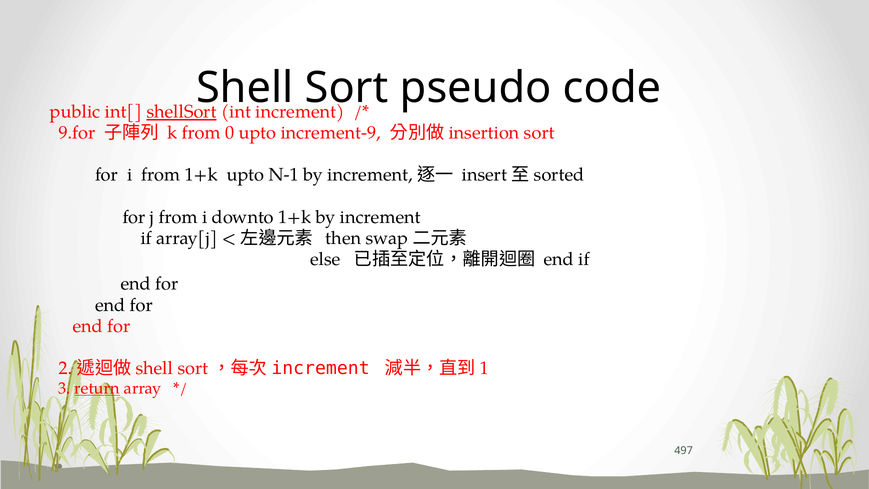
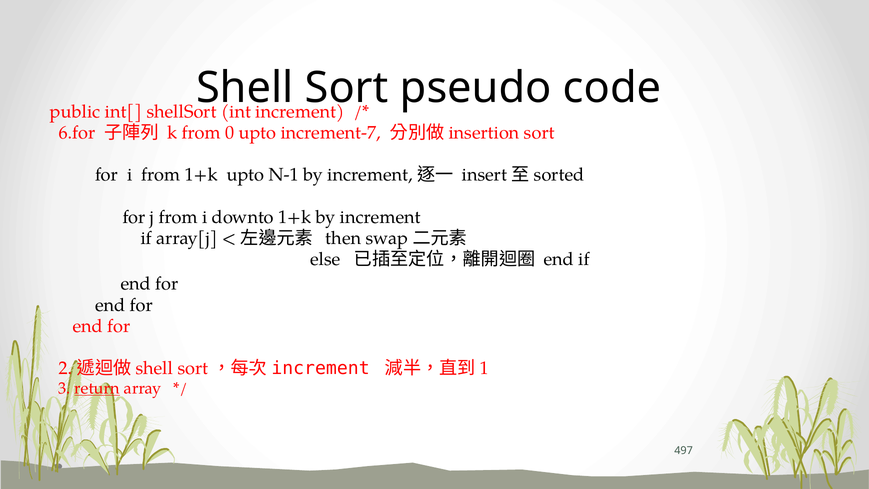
shellSort underline: present -> none
9.for: 9.for -> 6.for
increment-9: increment-9 -> increment-7
